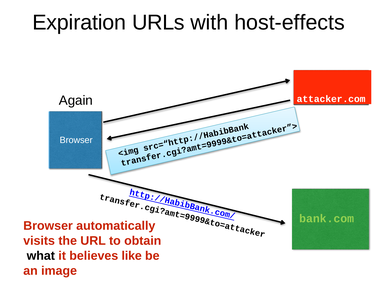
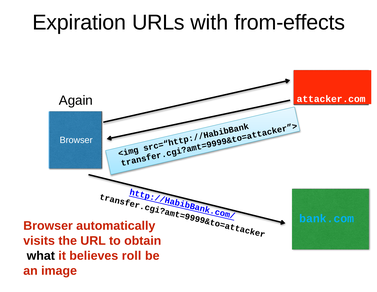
host-effects: host-effects -> from-effects
bank.com colour: light green -> light blue
like: like -> roll
